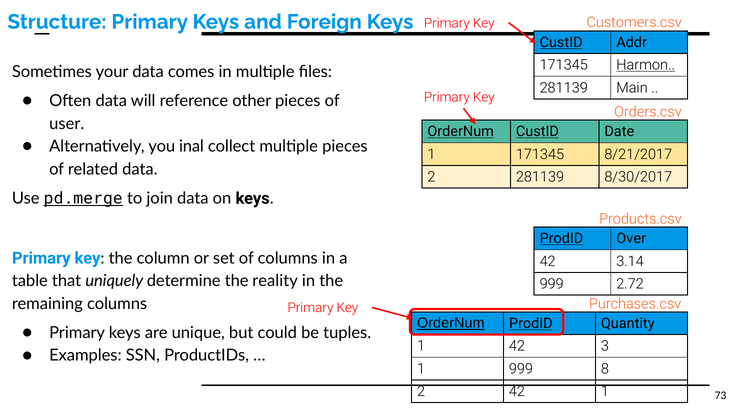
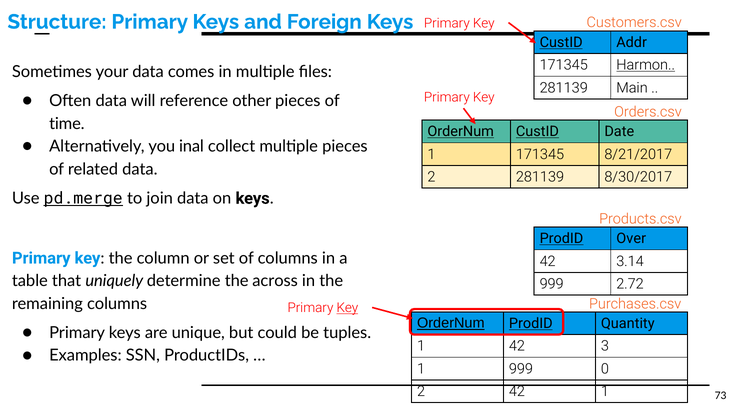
user: user -> time
reality: reality -> across
Key at (347, 308) underline: none -> present
8: 8 -> 0
